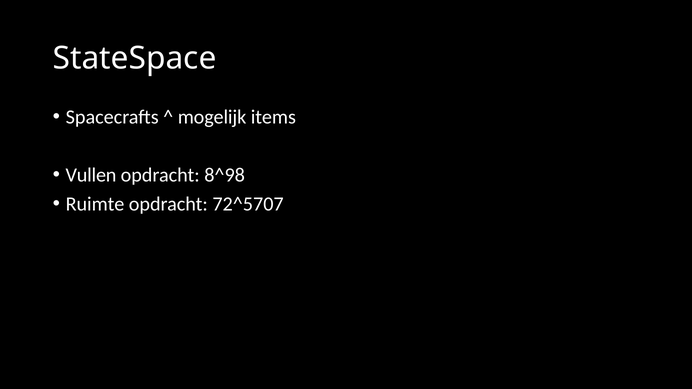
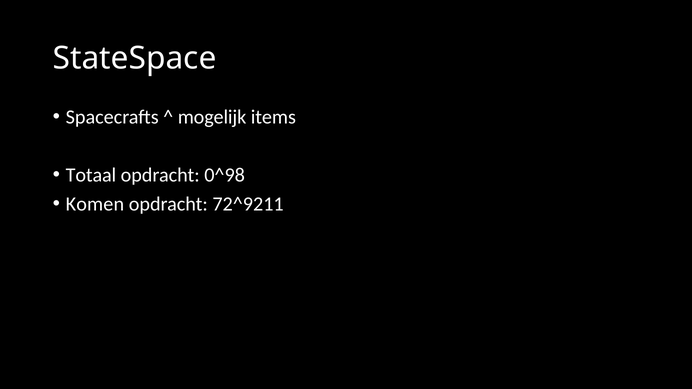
Vullen: Vullen -> Totaal
8^98: 8^98 -> 0^98
Ruimte: Ruimte -> Komen
72^5707: 72^5707 -> 72^9211
